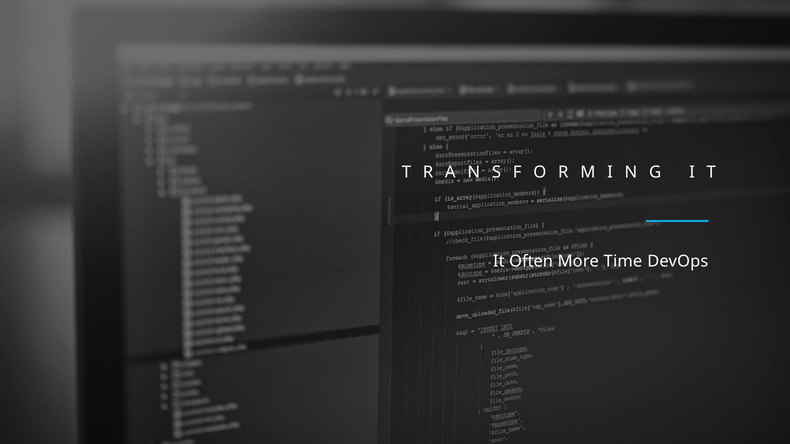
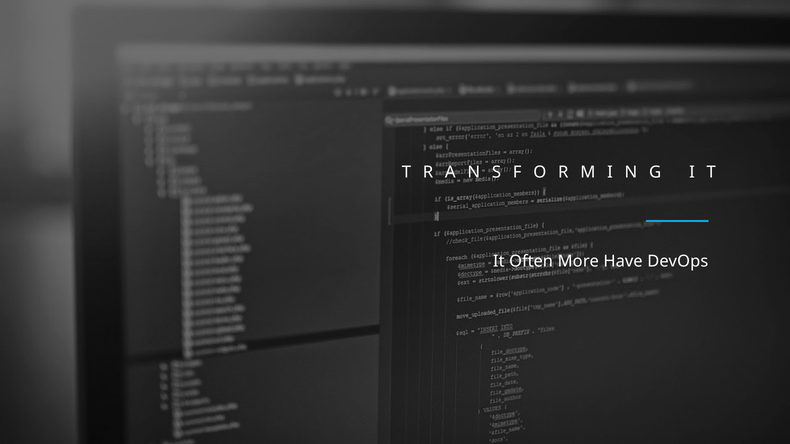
Time: Time -> Have
